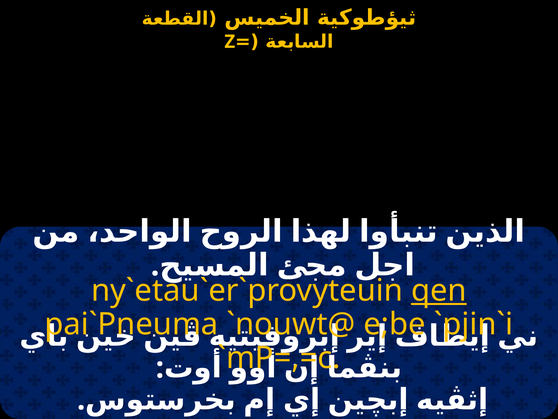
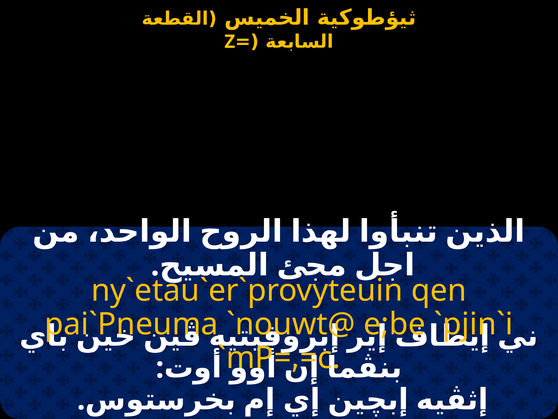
qen underline: present -> none
